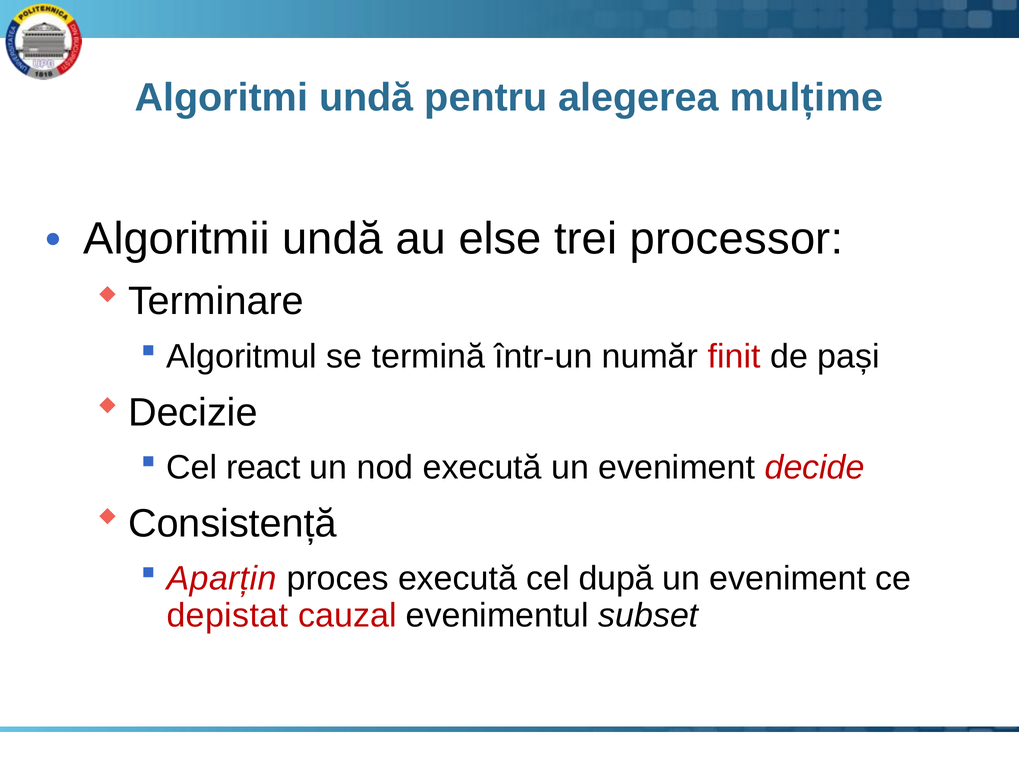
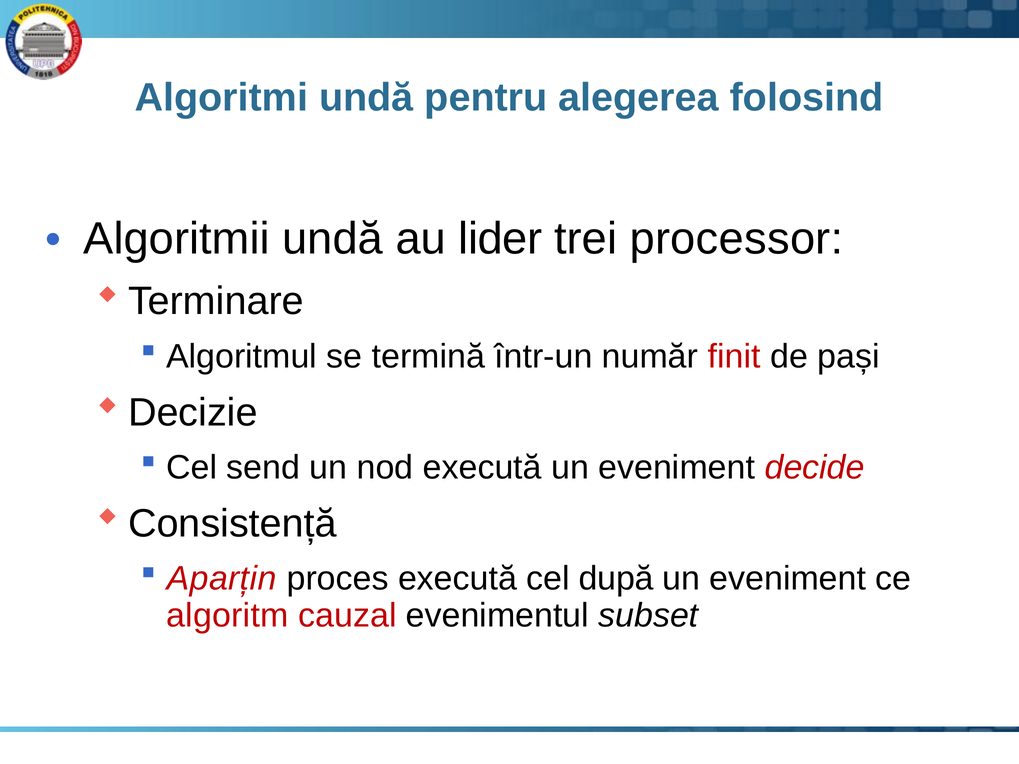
mulțime: mulțime -> folosind
else: else -> lider
react: react -> send
depistat: depistat -> algoritm
